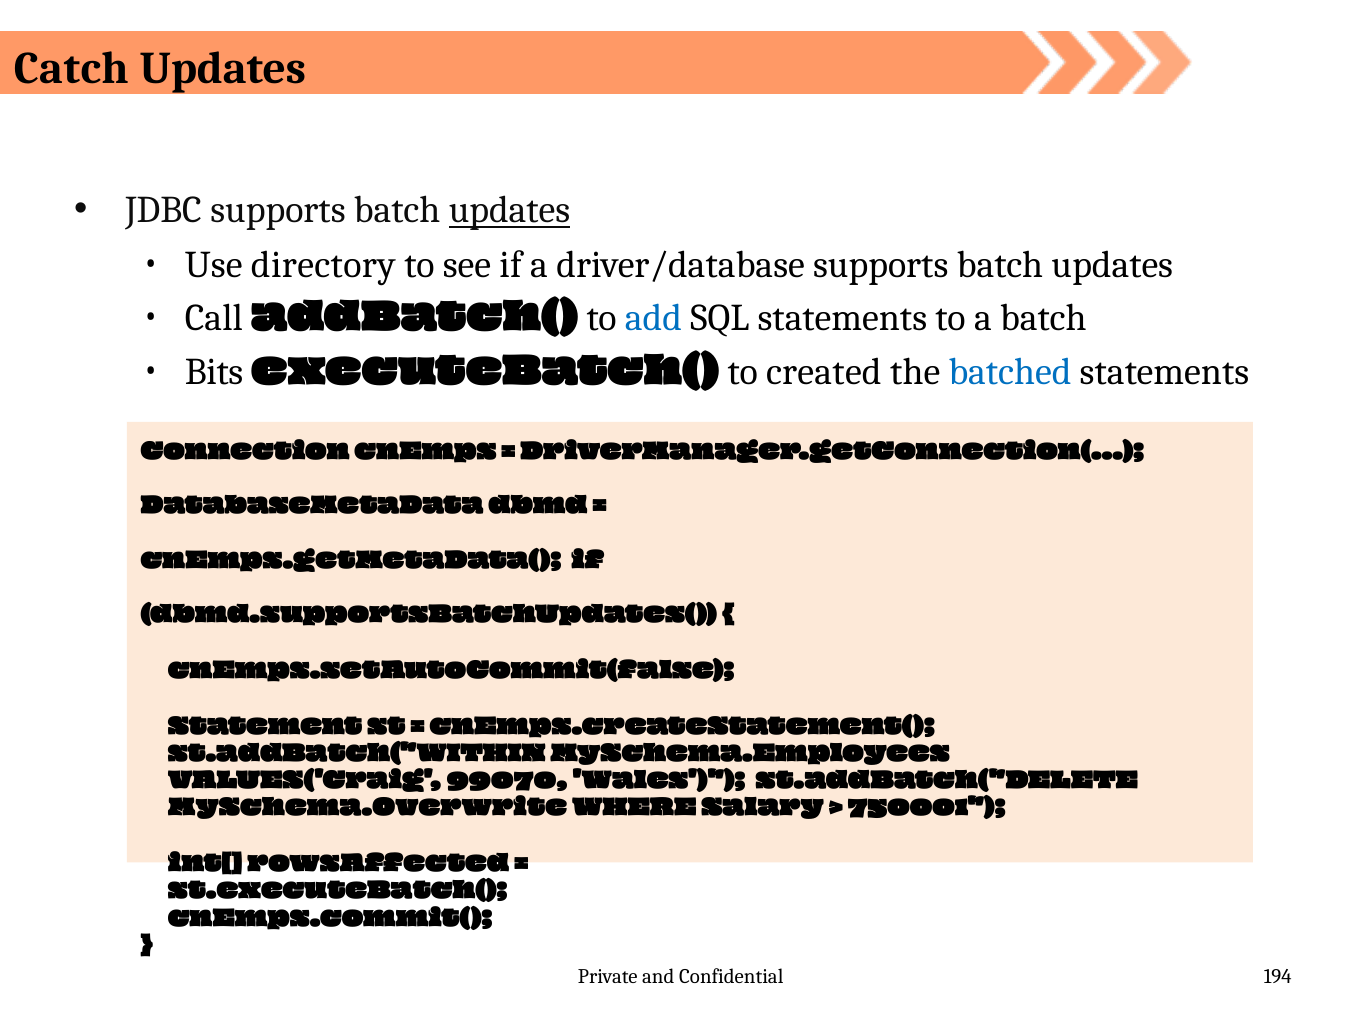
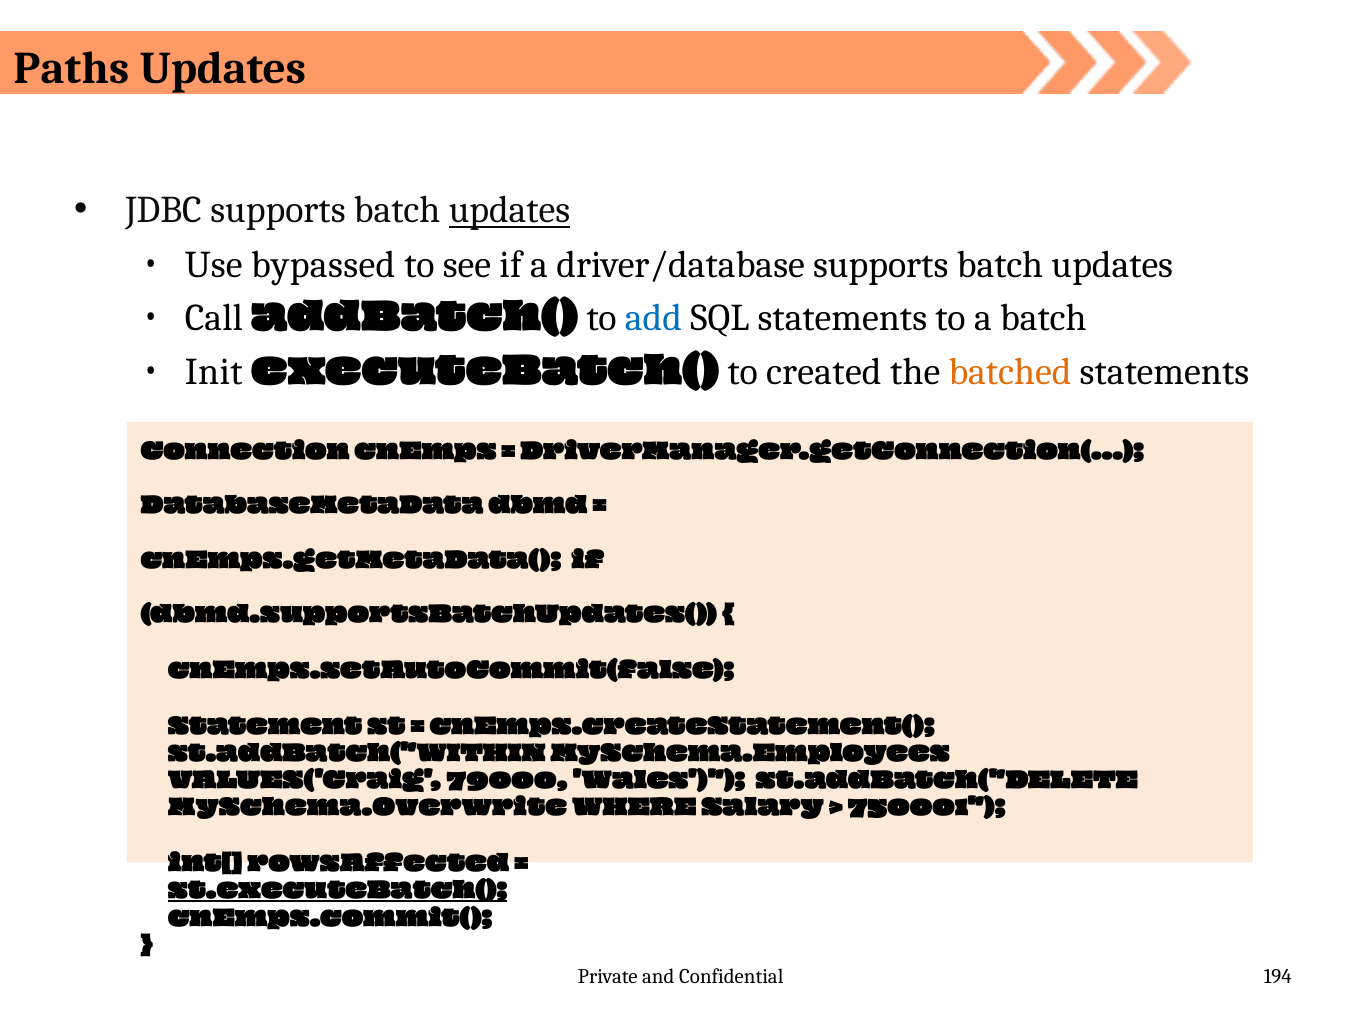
Catch: Catch -> Paths
directory: directory -> bypassed
Bits: Bits -> Init
batched colour: blue -> orange
99070: 99070 -> 79000
st.executeBatch( underline: none -> present
